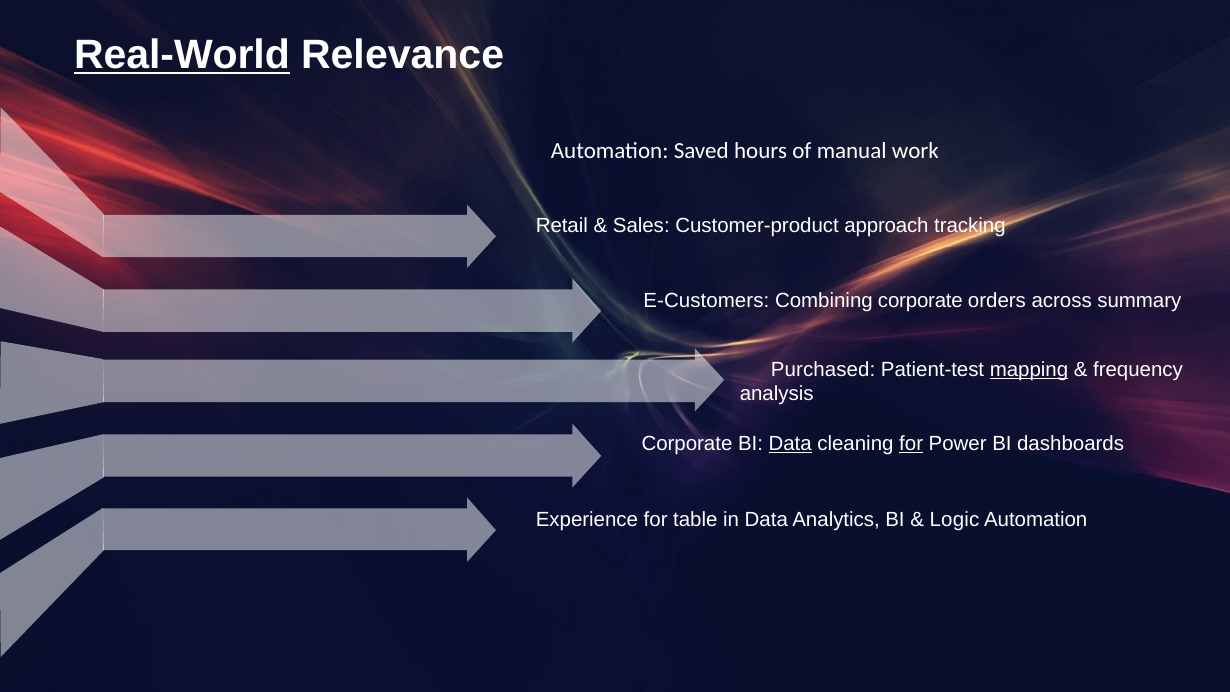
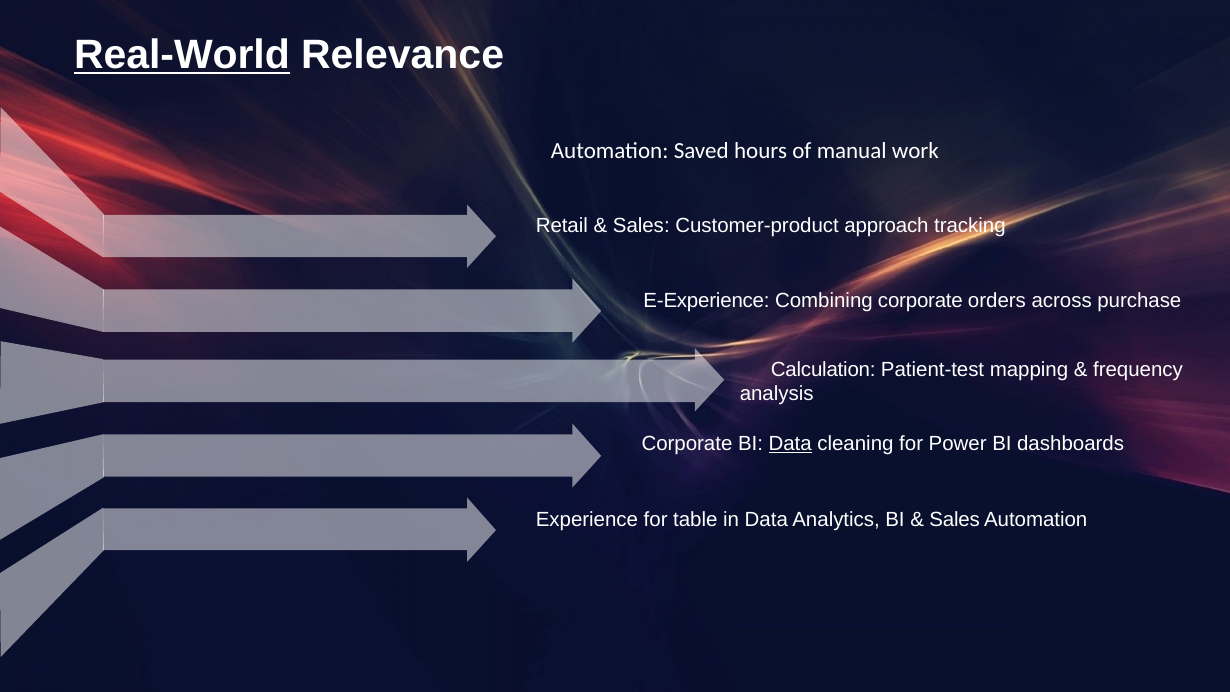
E-Customers: E-Customers -> E-Experience
summary: summary -> purchase
Purchased: Purchased -> Calculation
mapping underline: present -> none
for at (911, 444) underline: present -> none
Logic at (954, 520): Logic -> Sales
